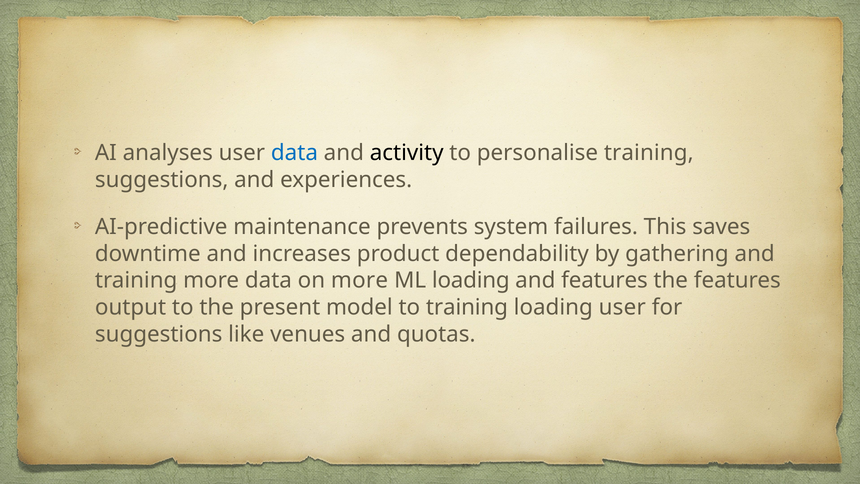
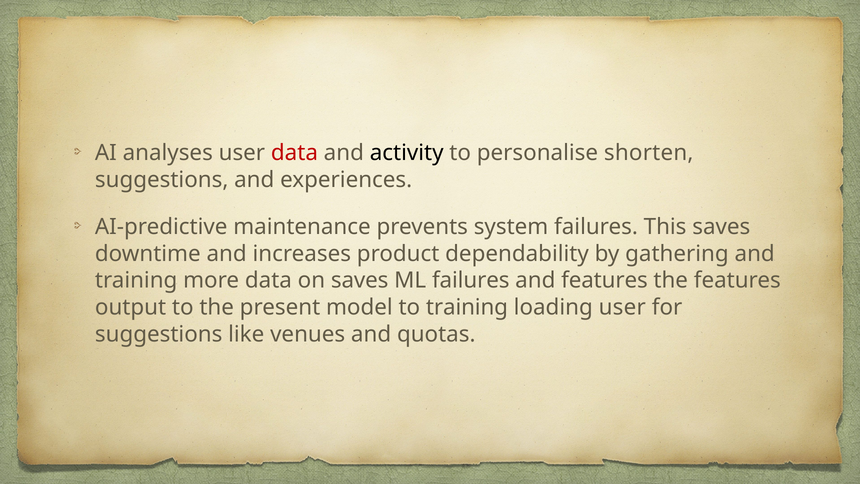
data at (294, 153) colour: blue -> red
personalise training: training -> shorten
on more: more -> saves
ML loading: loading -> failures
